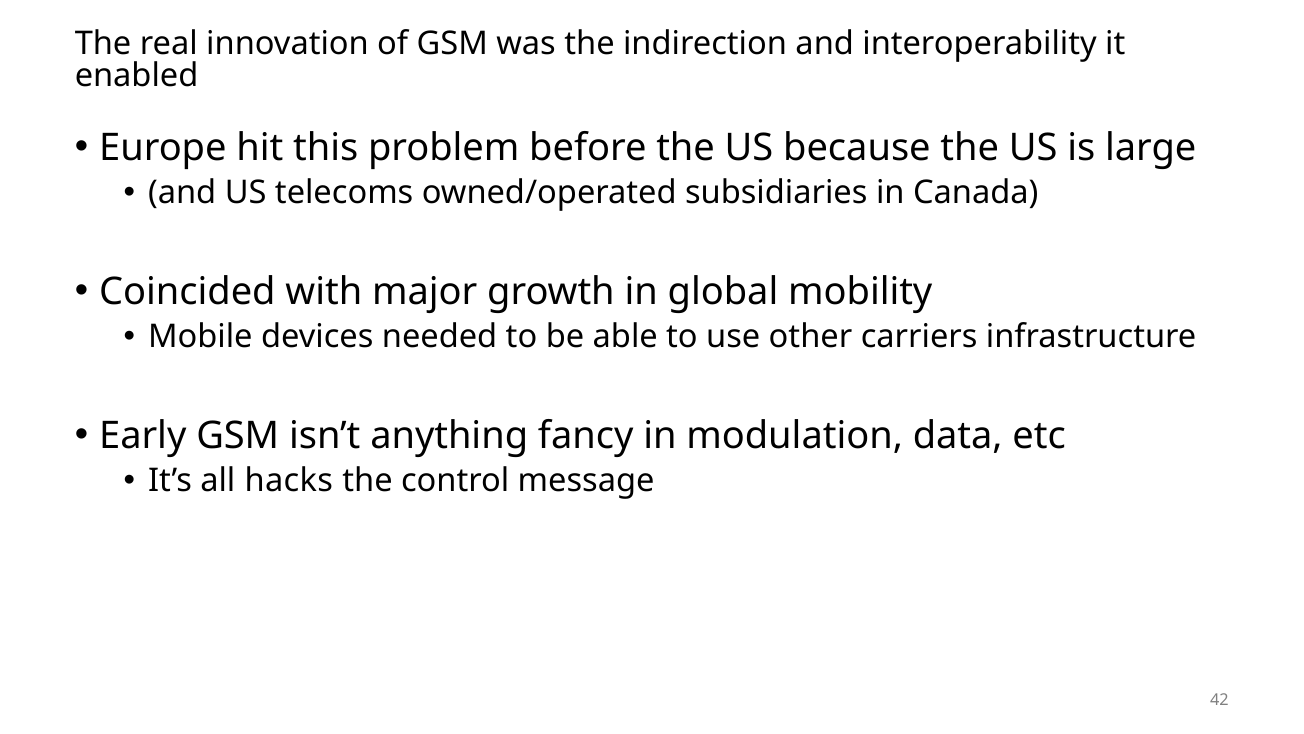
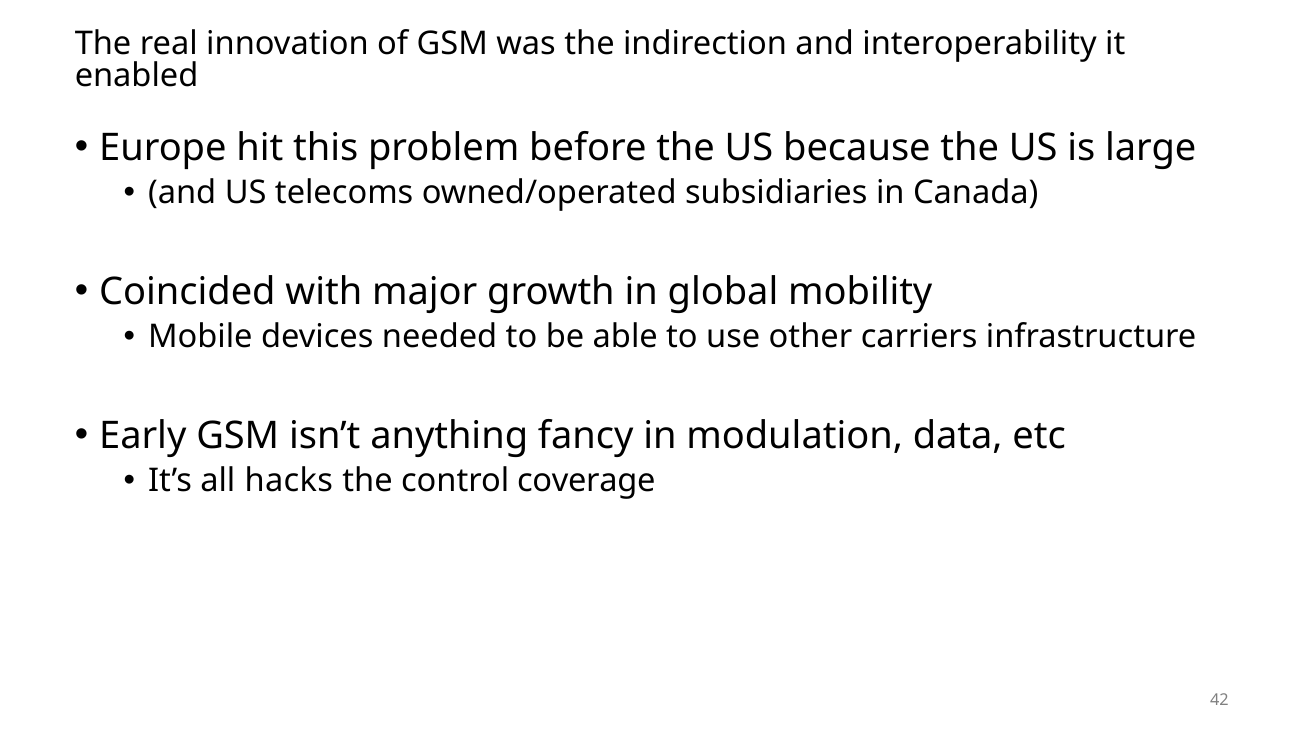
message: message -> coverage
